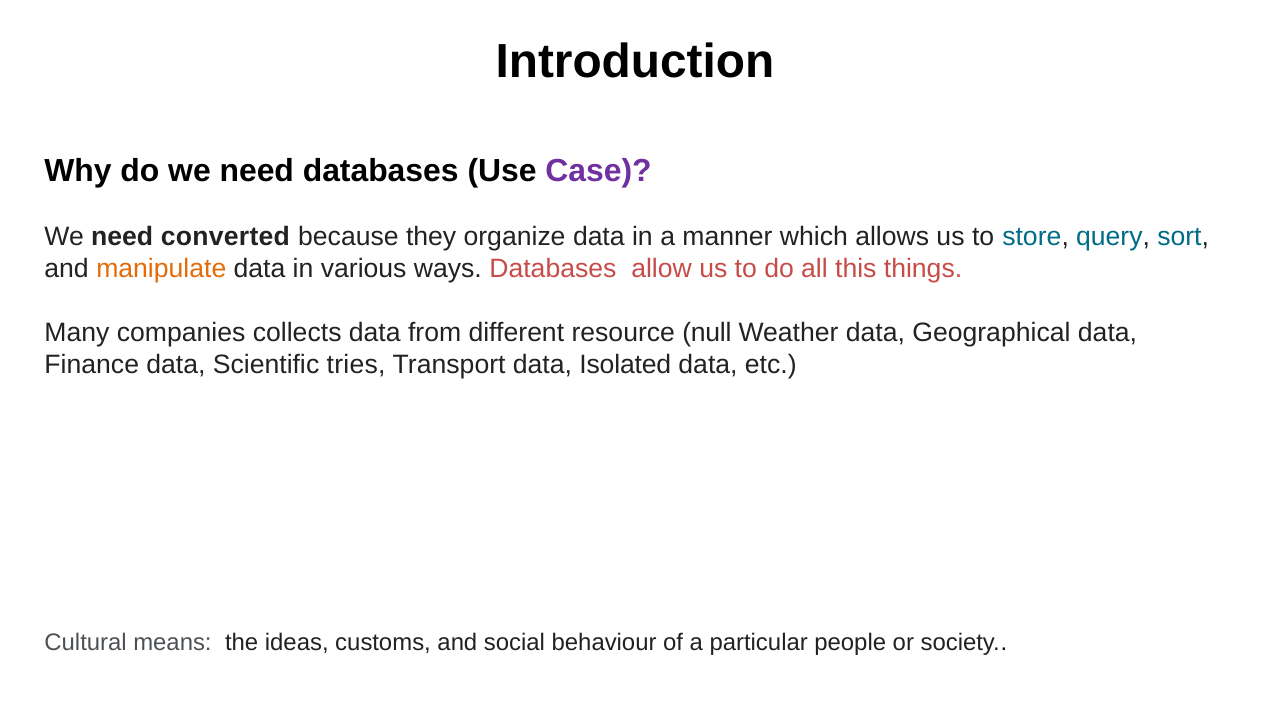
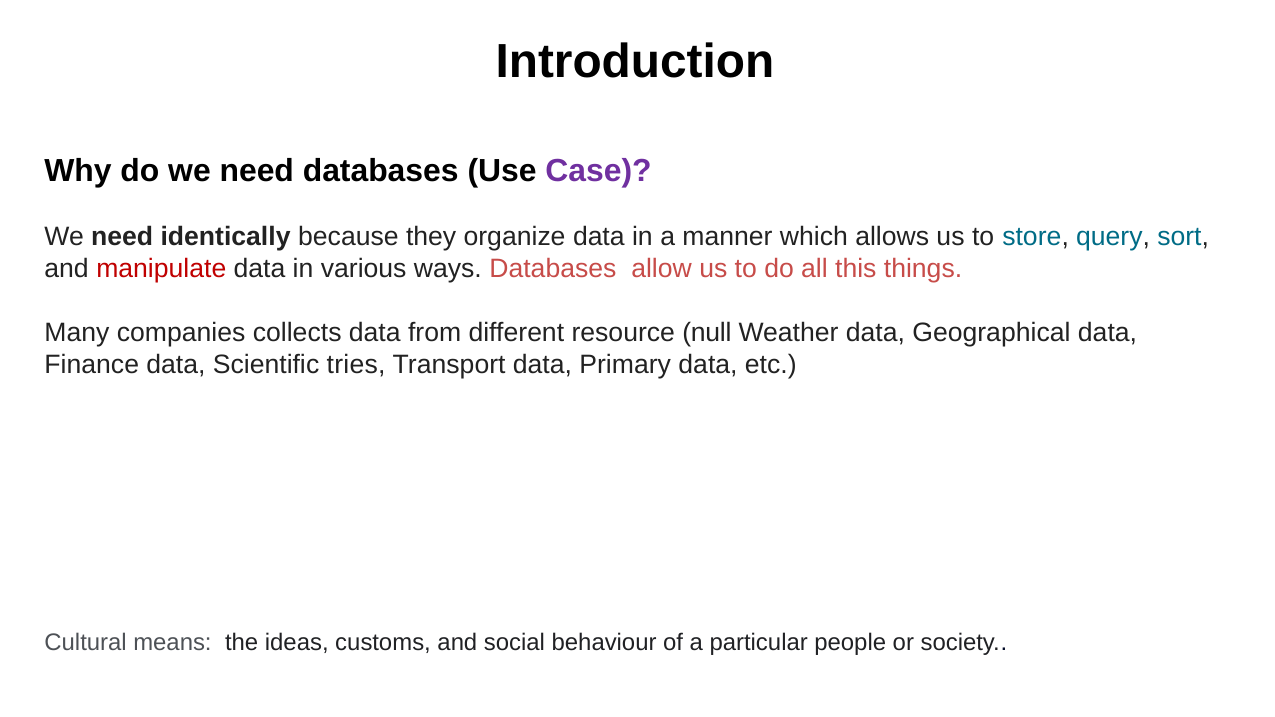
converted: converted -> identically
manipulate colour: orange -> red
Isolated: Isolated -> Primary
